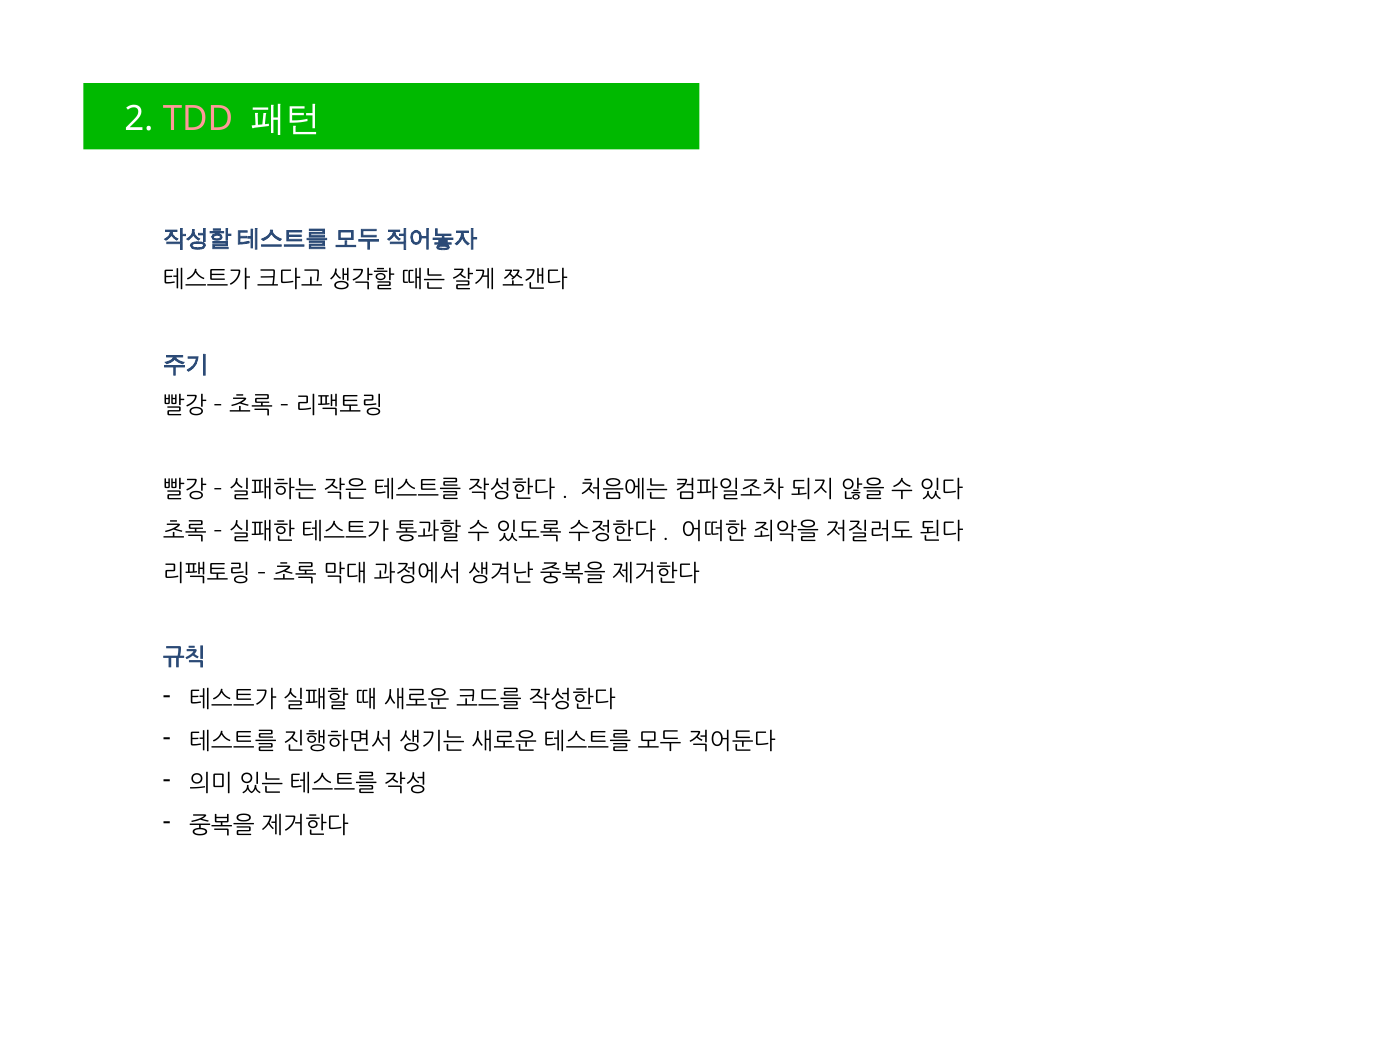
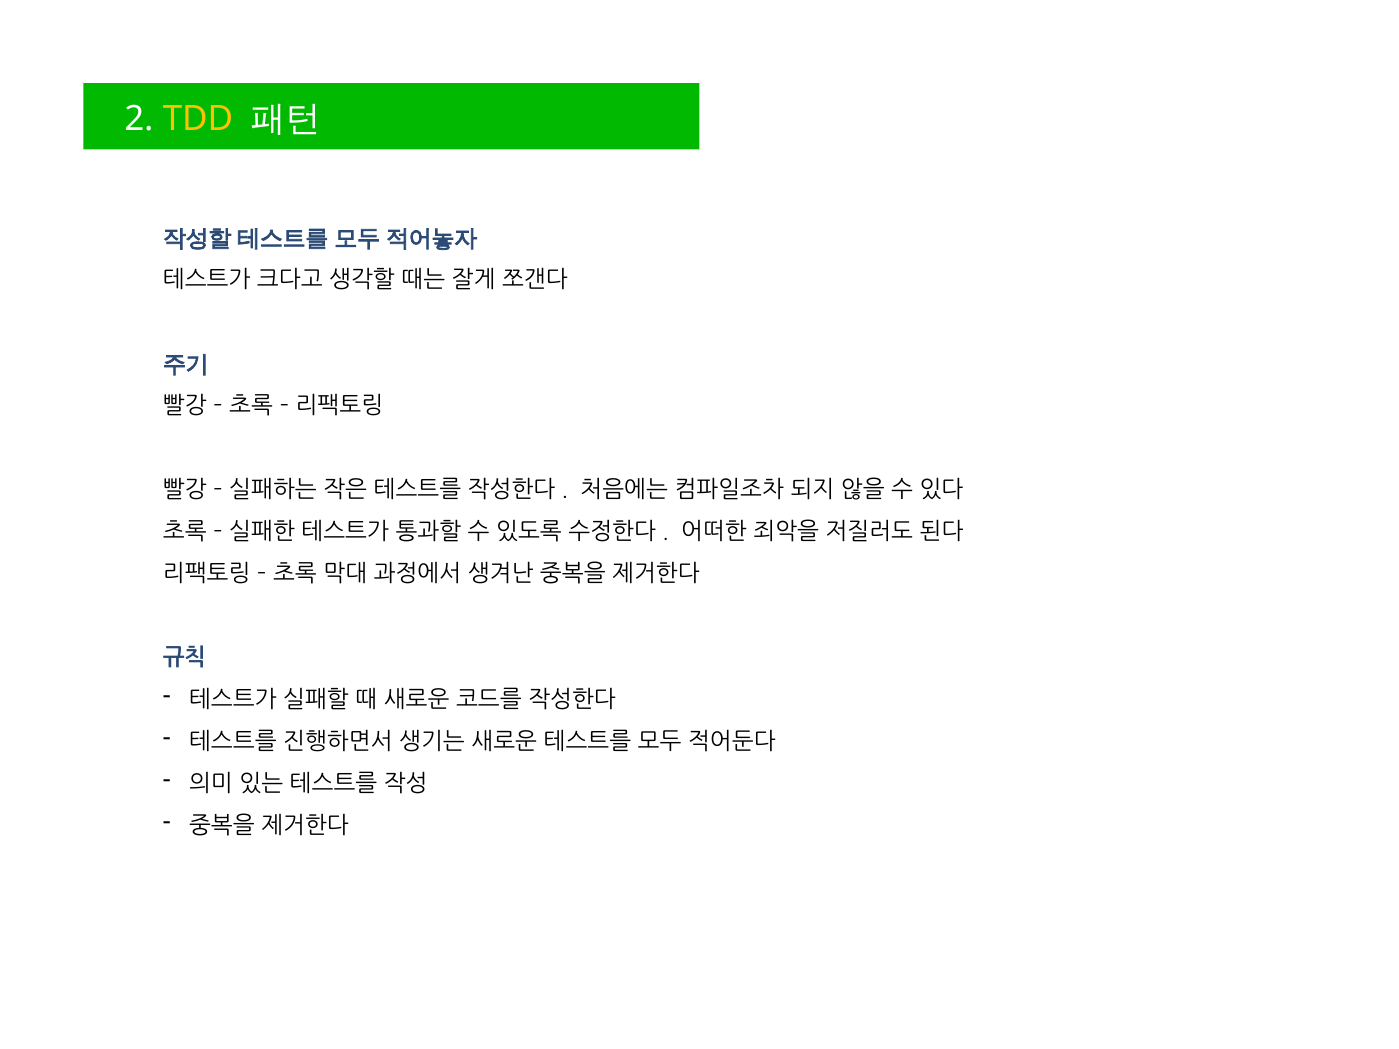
TDD colour: pink -> yellow
